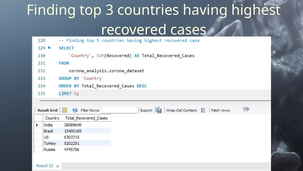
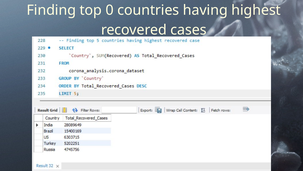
3: 3 -> 0
